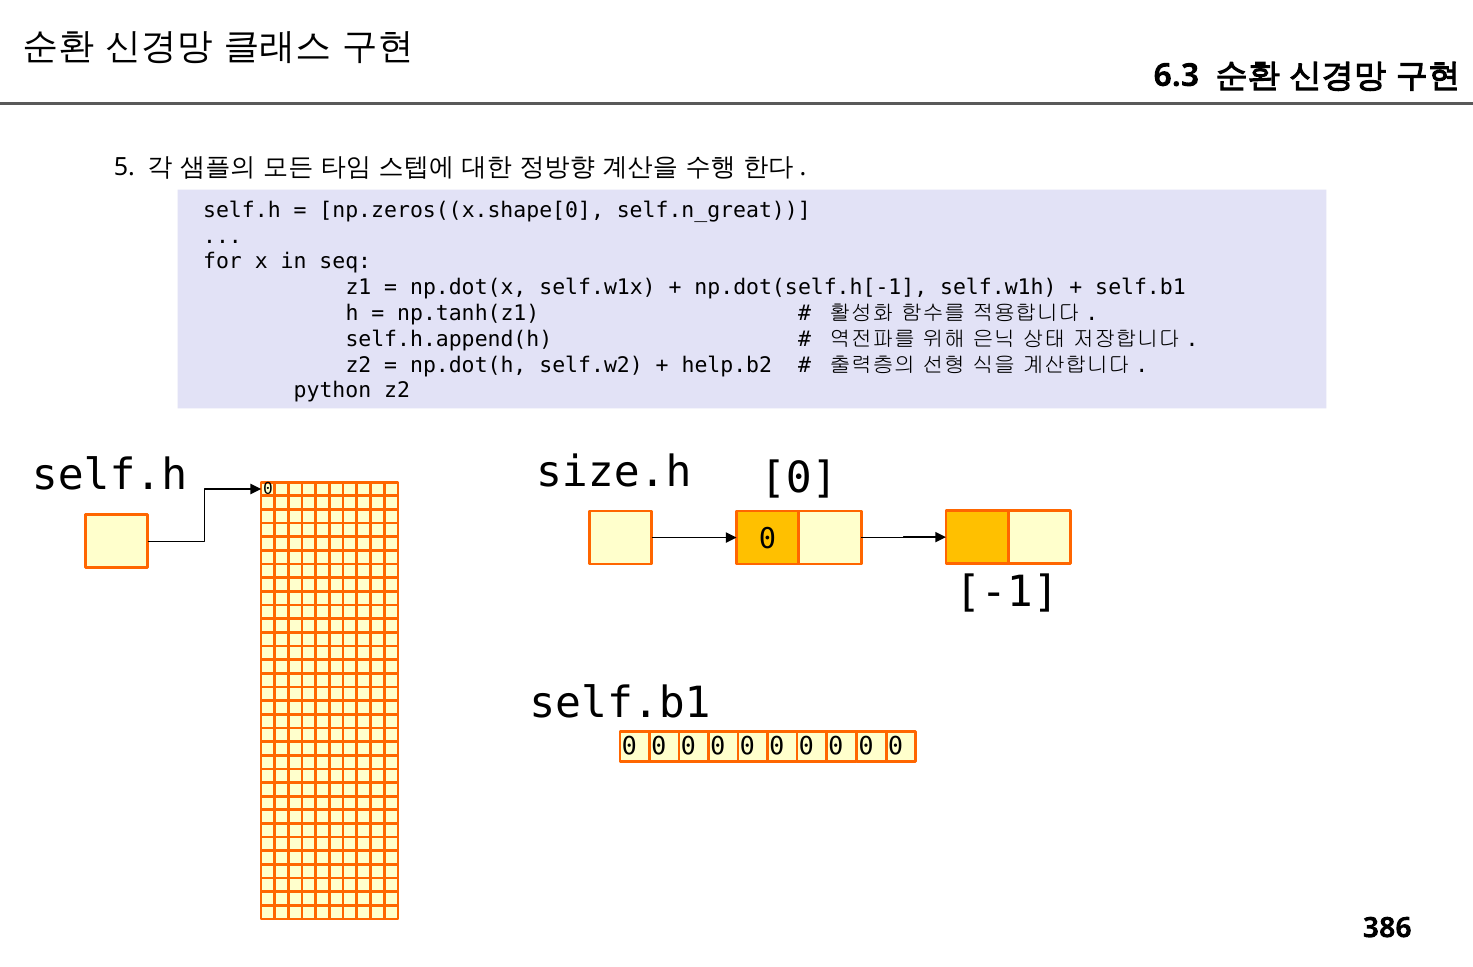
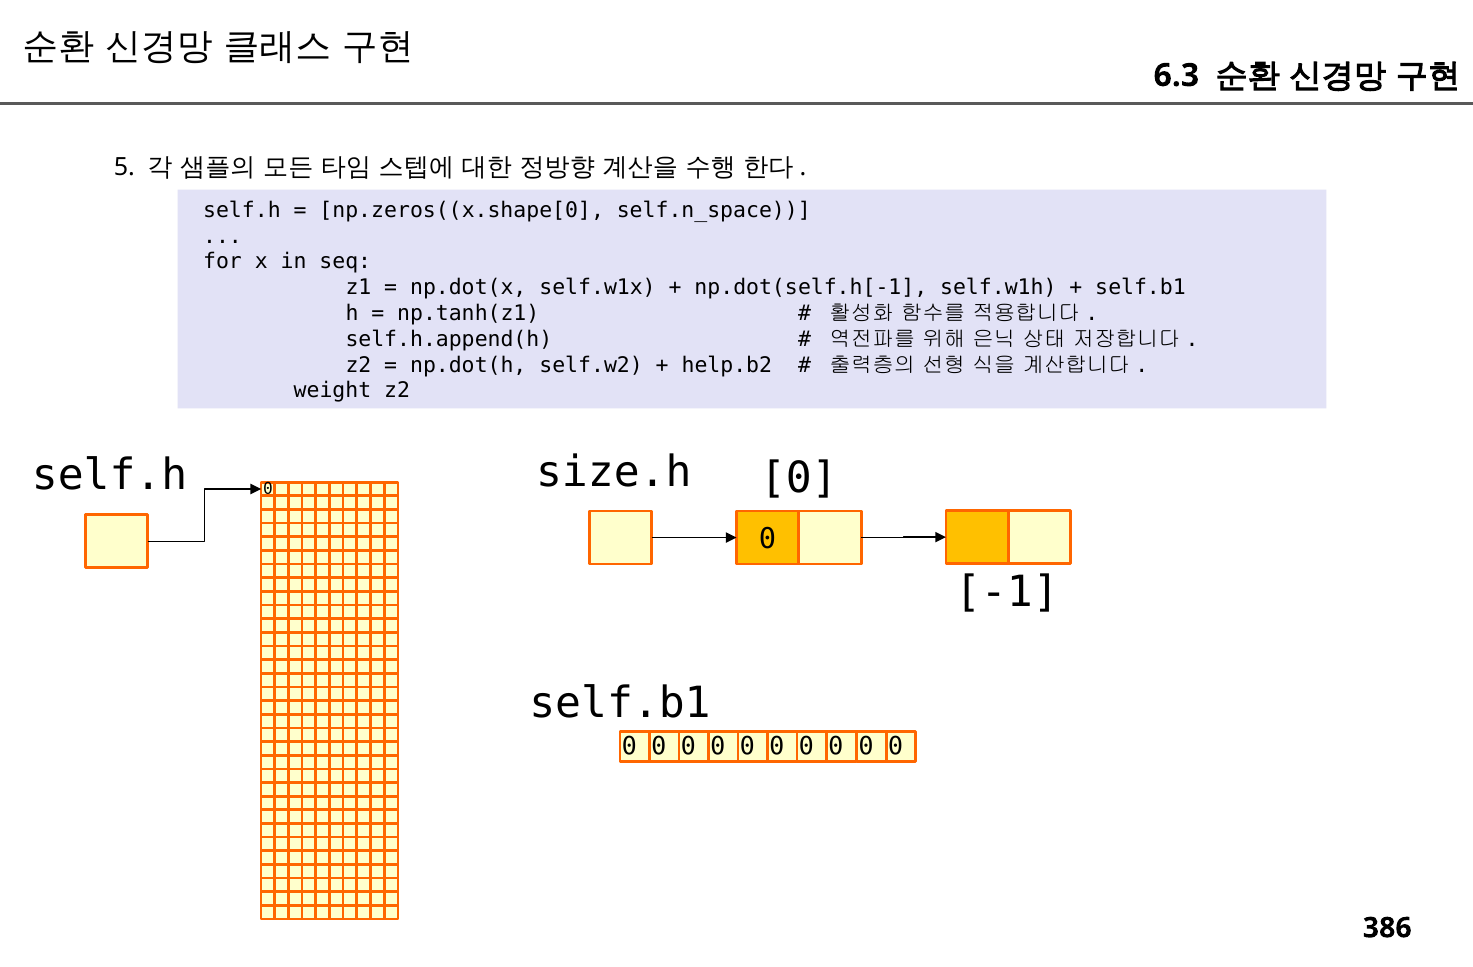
self.n_great: self.n_great -> self.n_space
python: python -> weight
